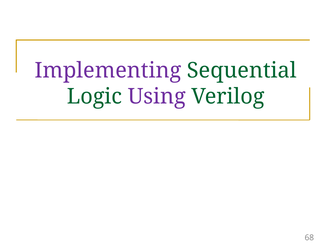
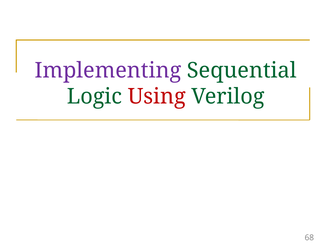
Using colour: purple -> red
